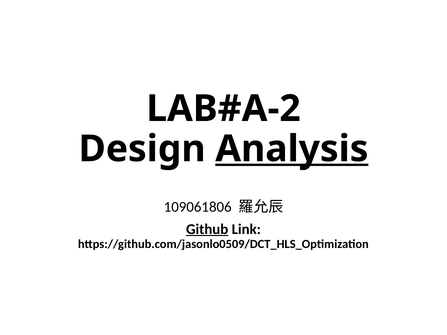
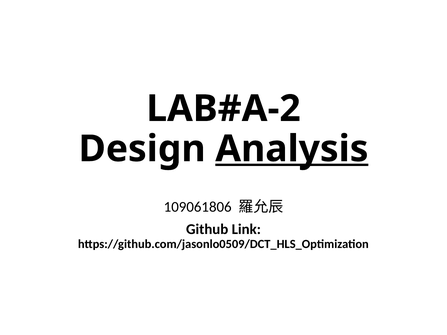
Github underline: present -> none
